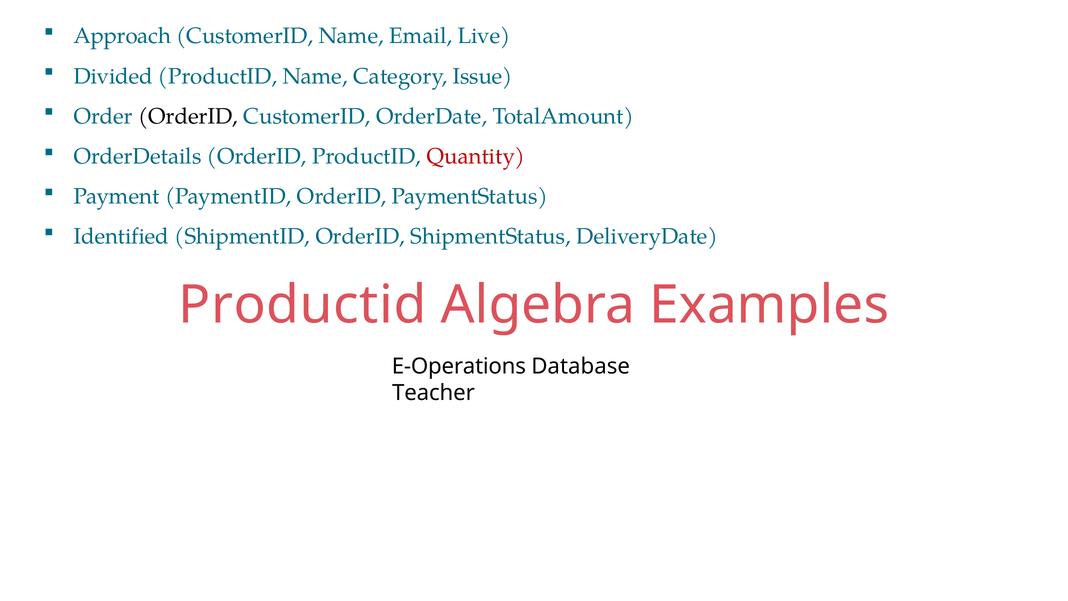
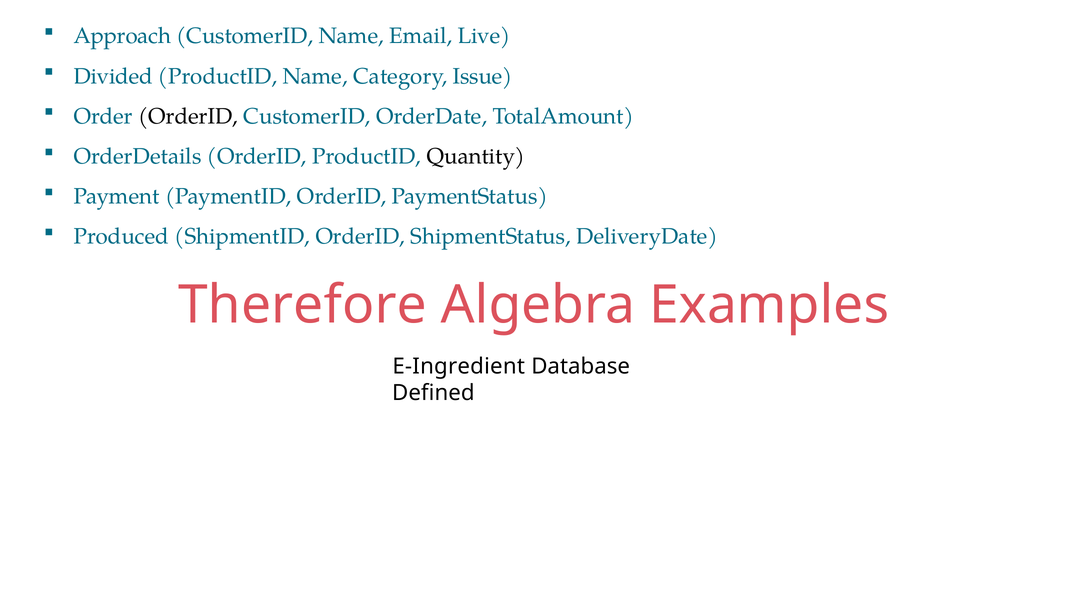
Quantity colour: red -> black
Identified: Identified -> Produced
Productid at (302, 305): Productid -> Therefore
E-Operations: E-Operations -> E-Ingredient
Teacher: Teacher -> Defined
